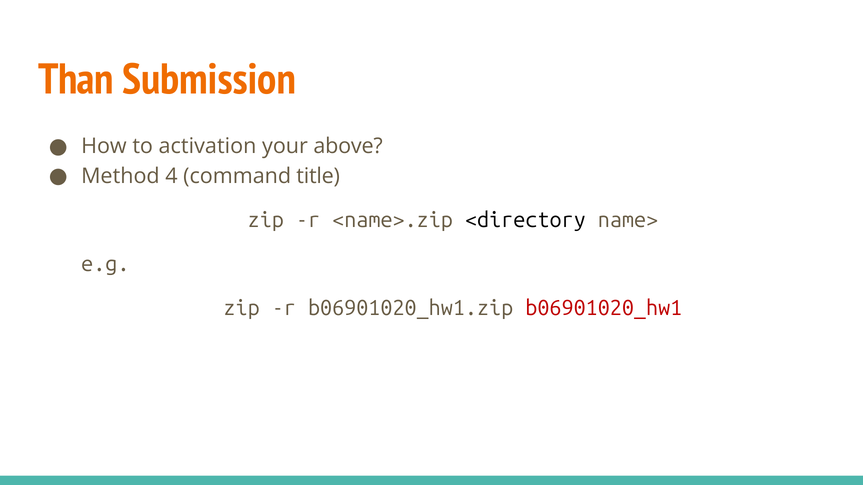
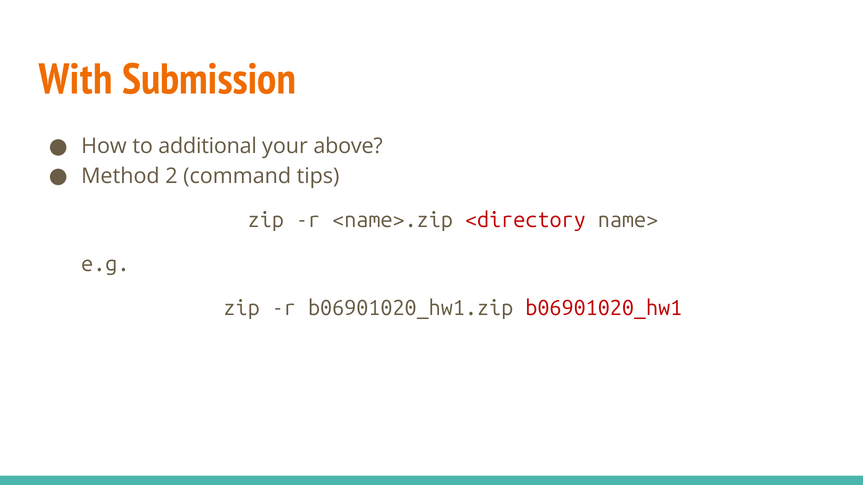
Than: Than -> With
activation: activation -> additional
4: 4 -> 2
title: title -> tips
<directory colour: black -> red
